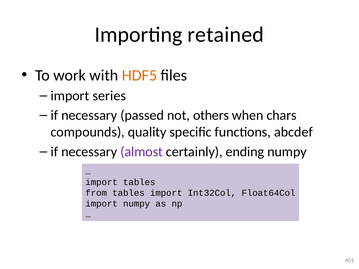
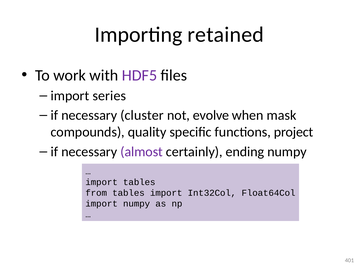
HDF5 colour: orange -> purple
passed: passed -> cluster
others: others -> evolve
chars: chars -> mask
abcdef: abcdef -> project
